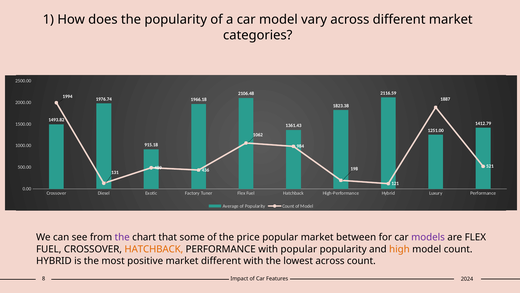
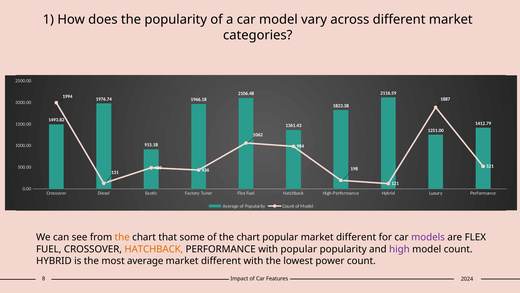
the at (122, 237) colour: purple -> orange
of the price: price -> chart
popular market between: between -> different
high colour: orange -> purple
most positive: positive -> average
lowest across: across -> power
